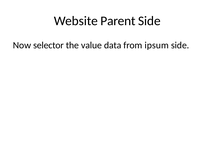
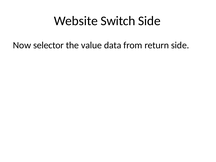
Parent: Parent -> Switch
ipsum: ipsum -> return
